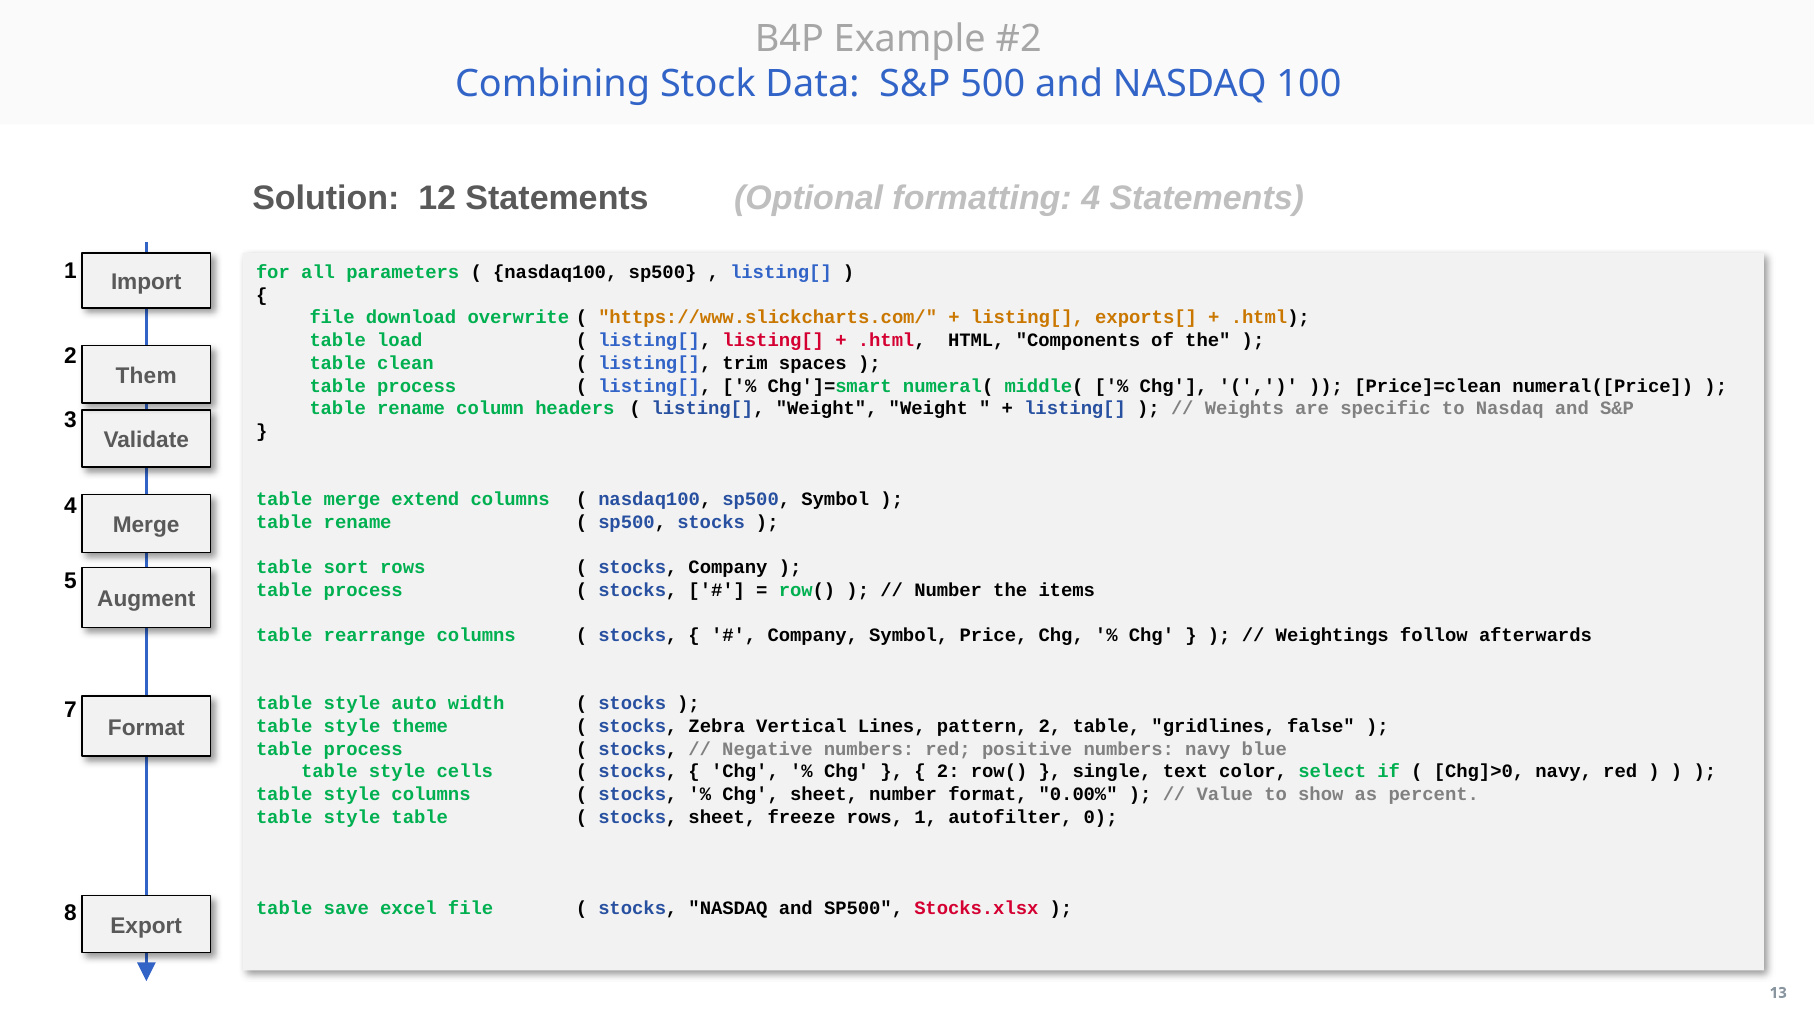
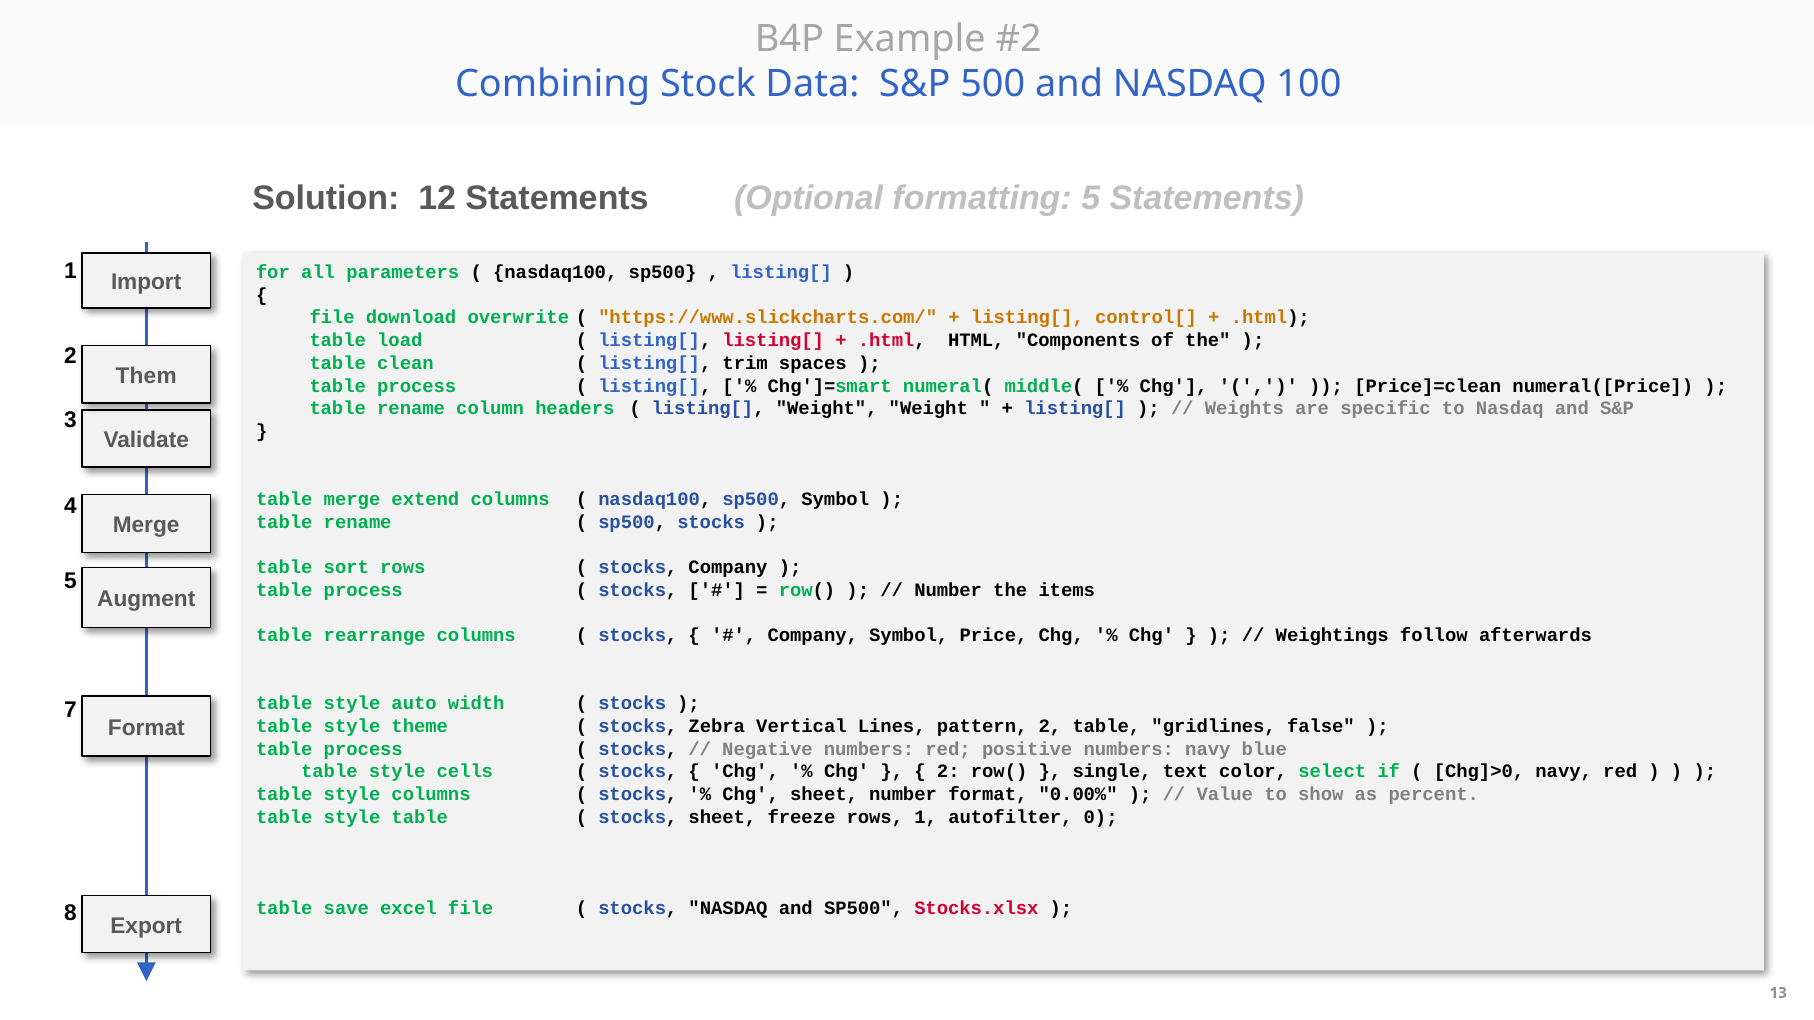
formatting 4: 4 -> 5
exports[: exports[ -> control[
